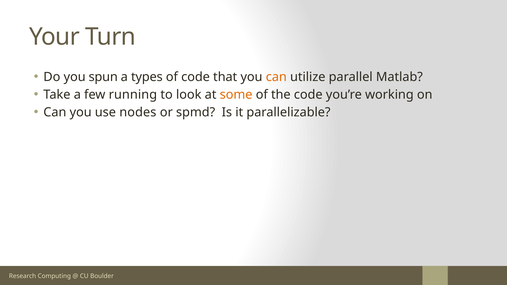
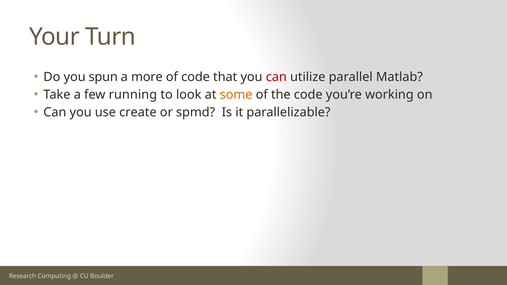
types: types -> more
can at (276, 77) colour: orange -> red
nodes: nodes -> create
